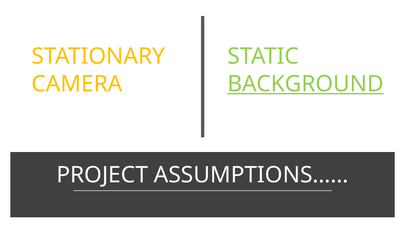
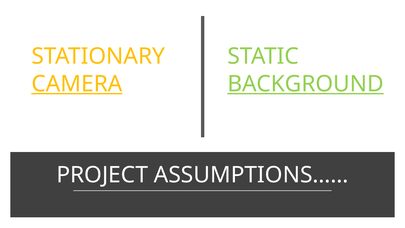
CAMERA underline: none -> present
